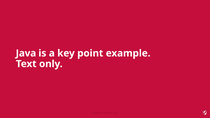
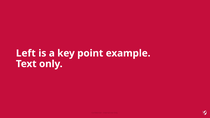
Java: Java -> Left
